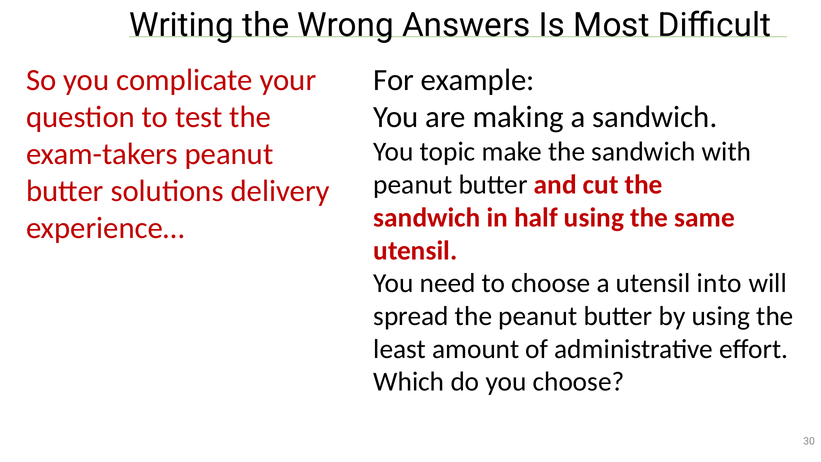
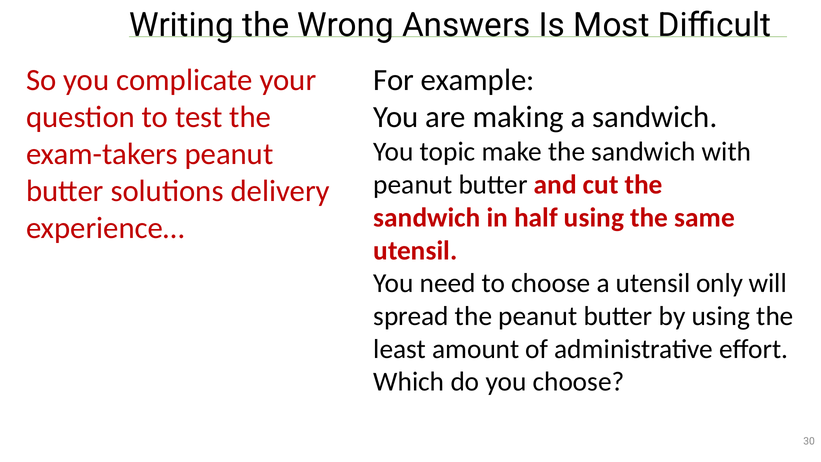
into: into -> only
